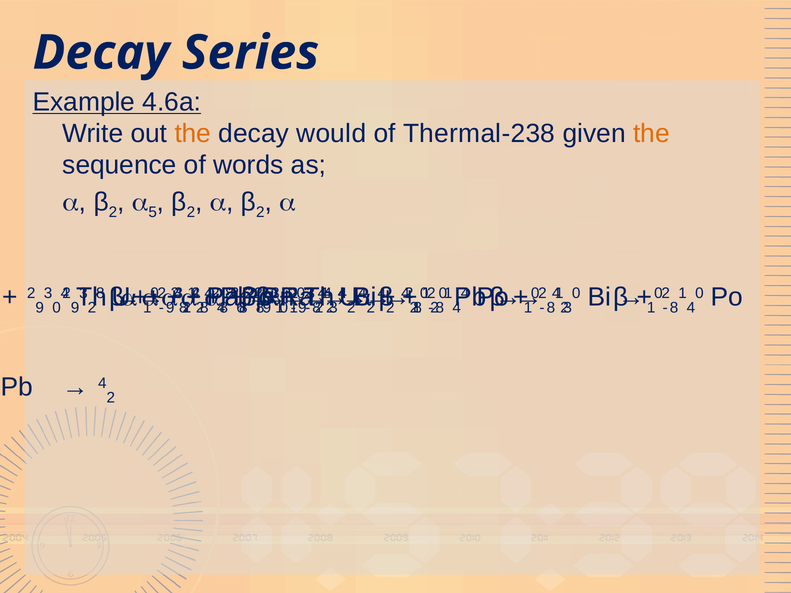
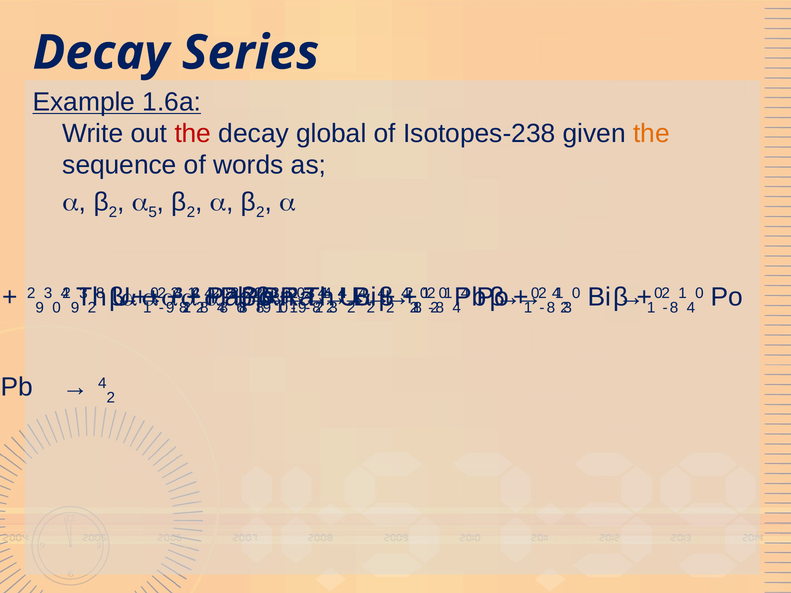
4.6a: 4.6a -> 1.6a
the at (193, 134) colour: orange -> red
would: would -> global
Thermal-238: Thermal-238 -> Isotopes-238
